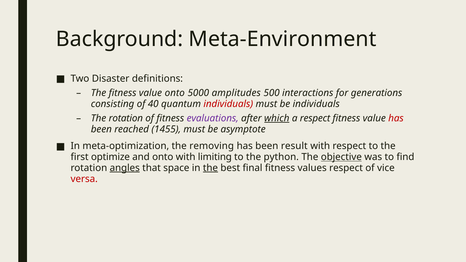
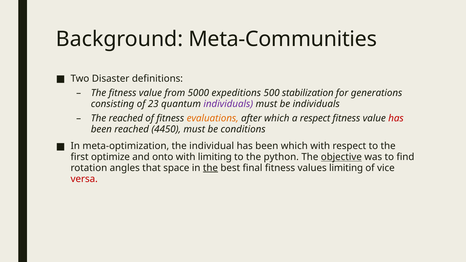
Meta-Environment: Meta-Environment -> Meta-Communities
value onto: onto -> from
amplitudes: amplitudes -> expeditions
interactions: interactions -> stabilization
40: 40 -> 23
individuals at (228, 104) colour: red -> purple
The rotation: rotation -> reached
evaluations colour: purple -> orange
which at (277, 118) underline: present -> none
1455: 1455 -> 4450
asymptote: asymptote -> conditions
removing: removing -> individual
been result: result -> which
angles underline: present -> none
values respect: respect -> limiting
